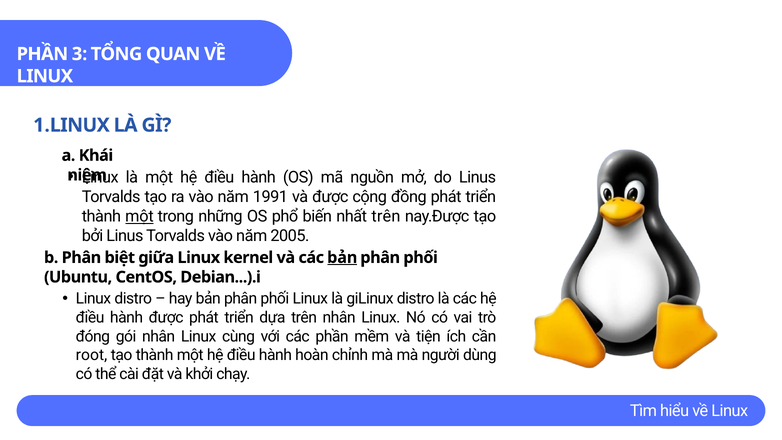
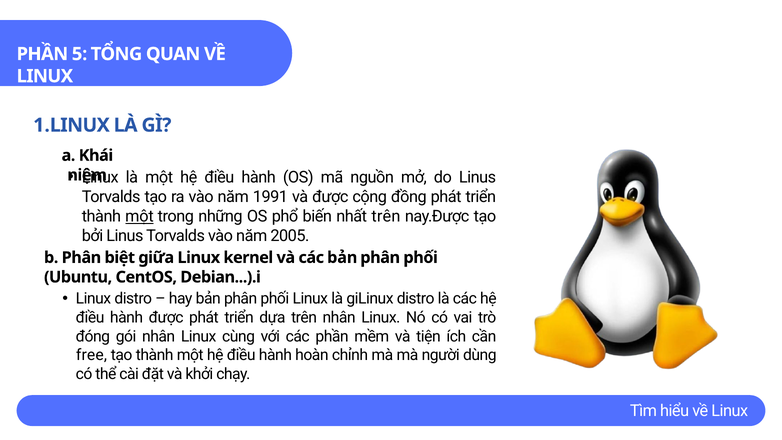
3: 3 -> 5
bản at (342, 257) underline: present -> none
root: root -> free
